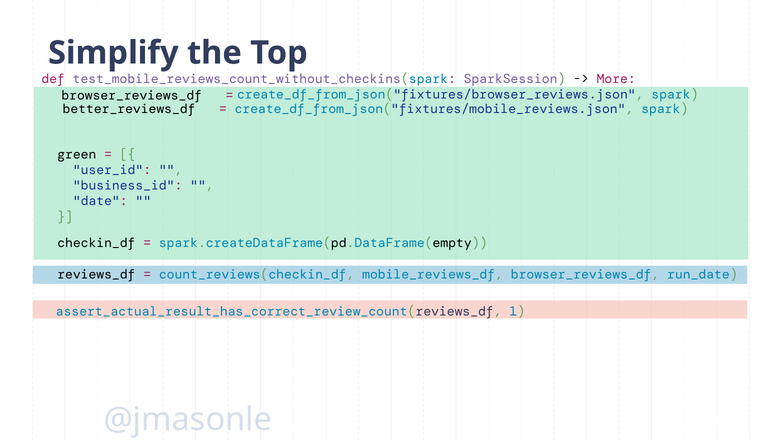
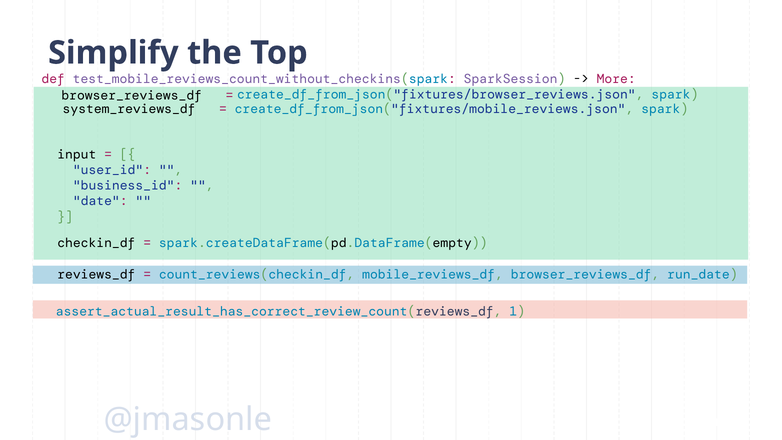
better_reviews_df: better_reviews_df -> system_reviews_df
green: green -> input
